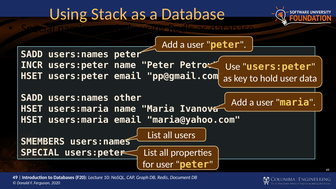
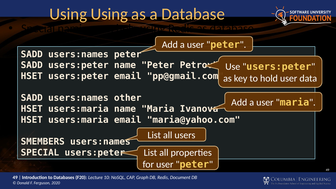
Using Stack: Stack -> Using
INCR at (32, 65): INCR -> SADD
